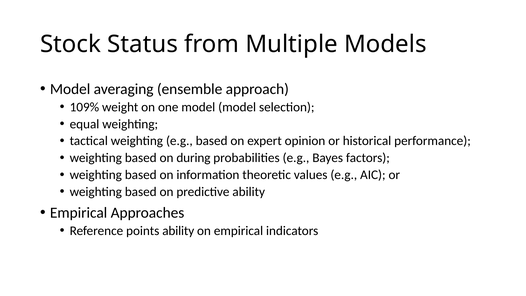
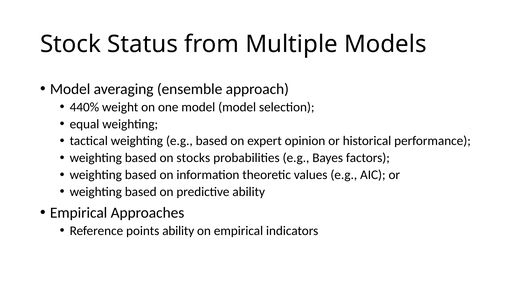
109%: 109% -> 440%
during: during -> stocks
